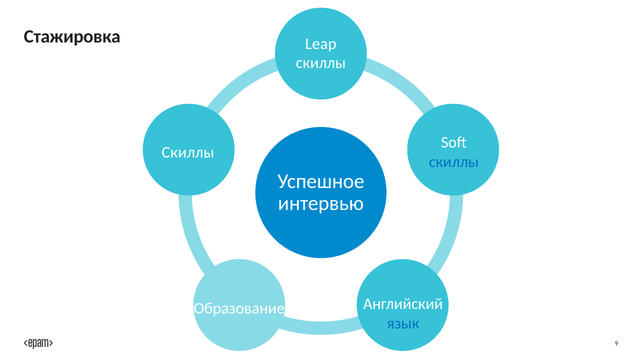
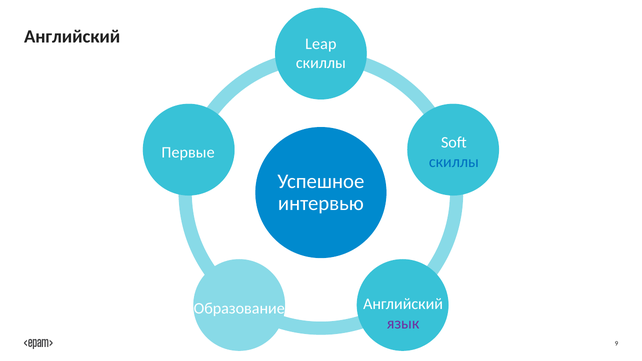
Стажировка at (72, 37): Стажировка -> Английский
Скиллы at (188, 152): Скиллы -> Первые
язык colour: blue -> purple
